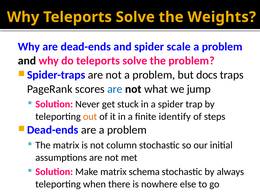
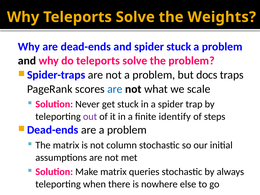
spider scale: scale -> stuck
jump: jump -> scale
out colour: orange -> purple
schema: schema -> queries
